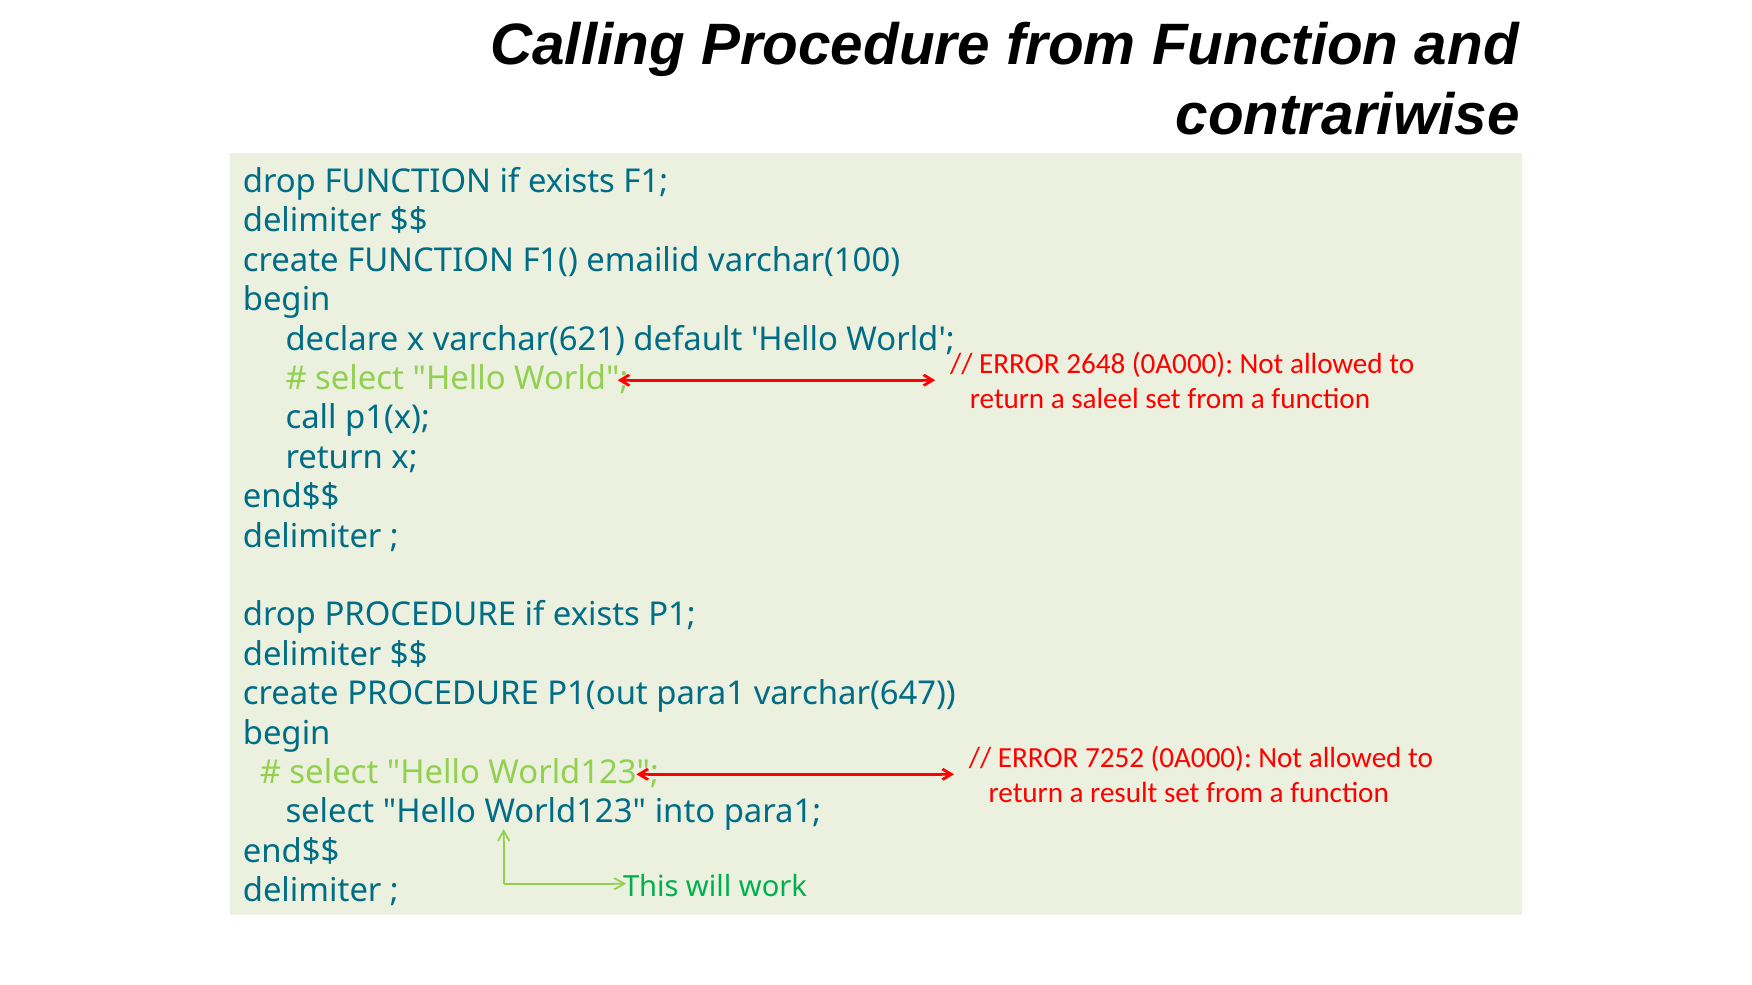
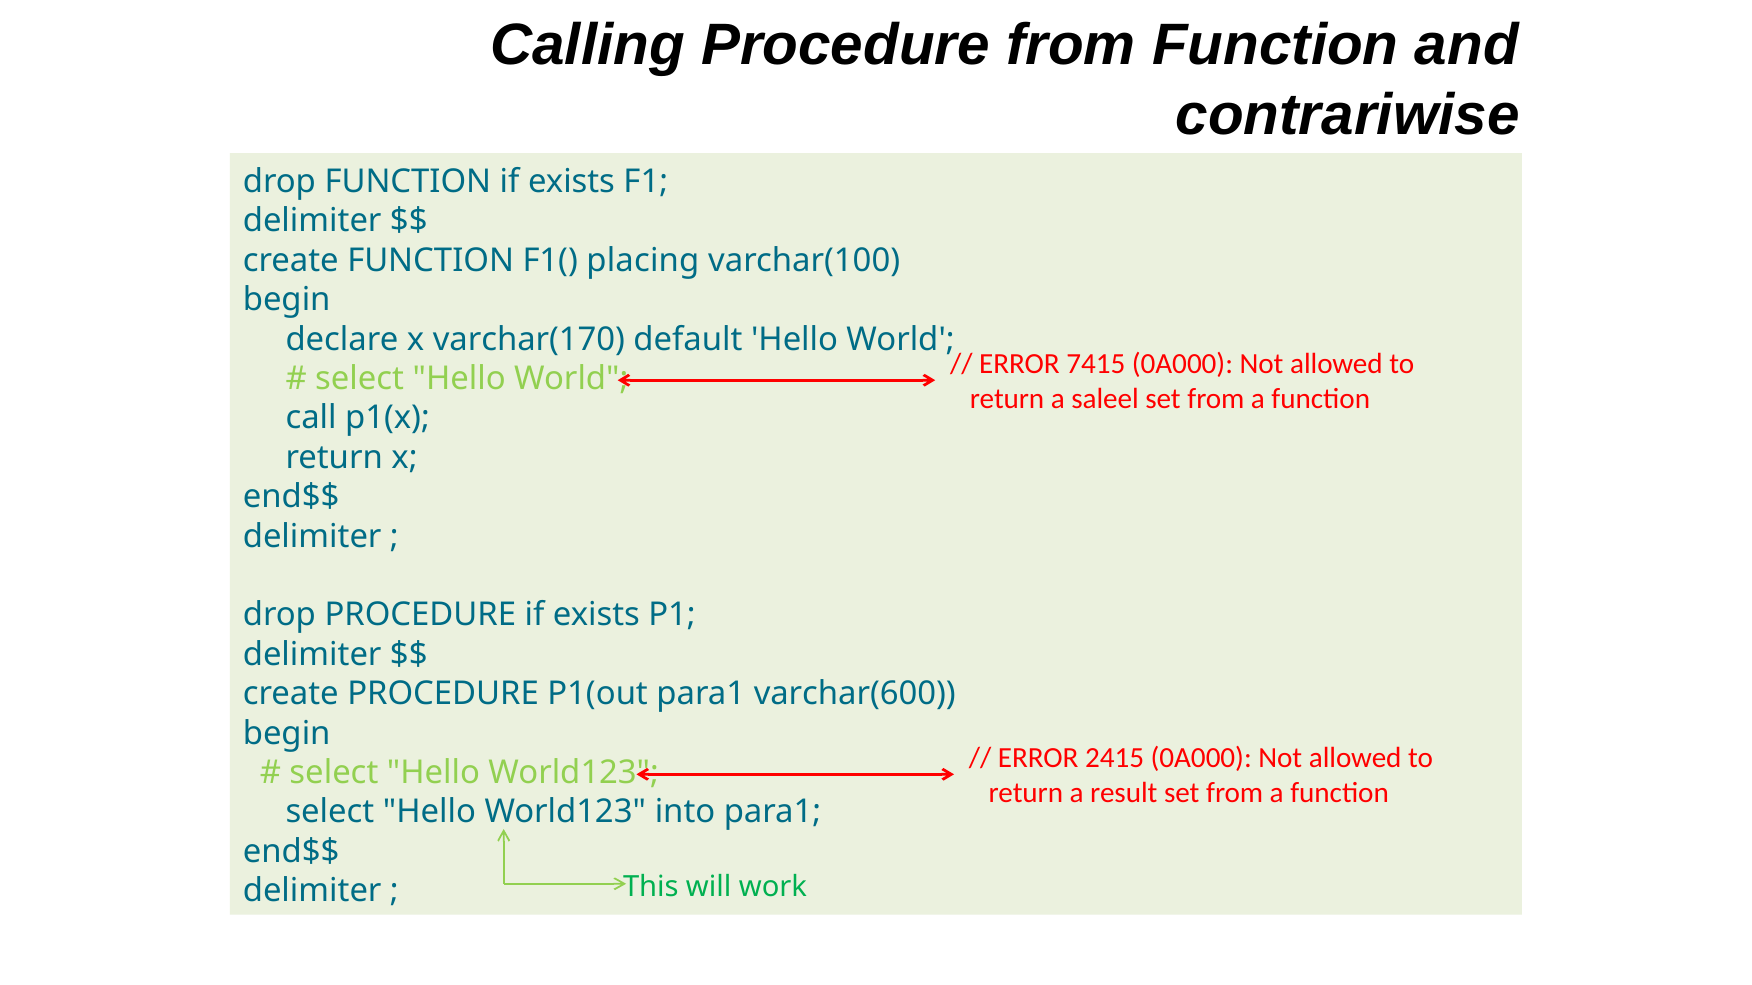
emailid: emailid -> placing
varchar(621: varchar(621 -> varchar(170
2648: 2648 -> 7415
varchar(647: varchar(647 -> varchar(600
7252: 7252 -> 2415
